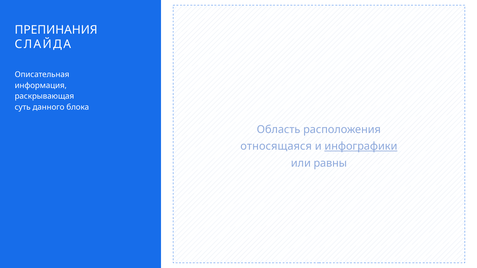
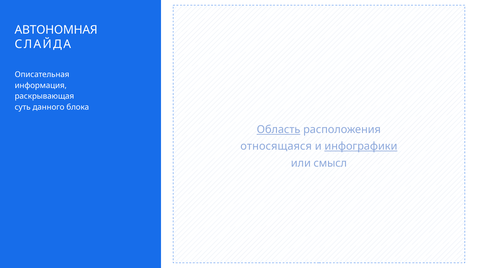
ПРЕПИНАНИЯ: ПРЕПИНАНИЯ -> АВТОНОМНАЯ
Область underline: none -> present
равны: равны -> смысл
